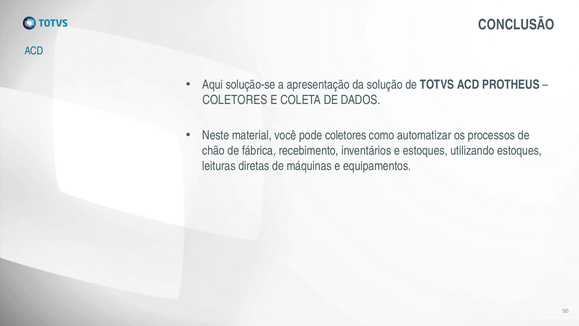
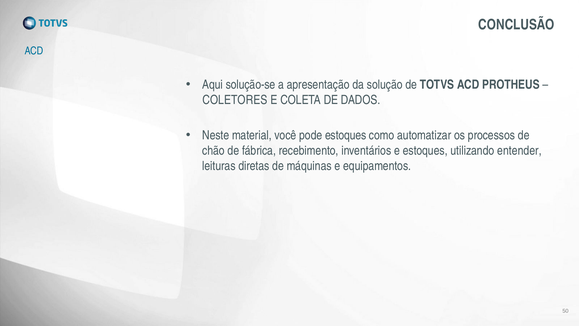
pode coletores: coletores -> estoques
utilizando estoques: estoques -> entender
